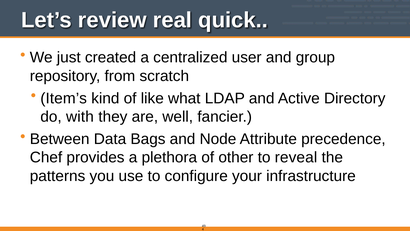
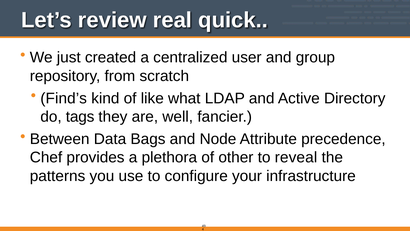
Item’s: Item’s -> Find’s
with: with -> tags
